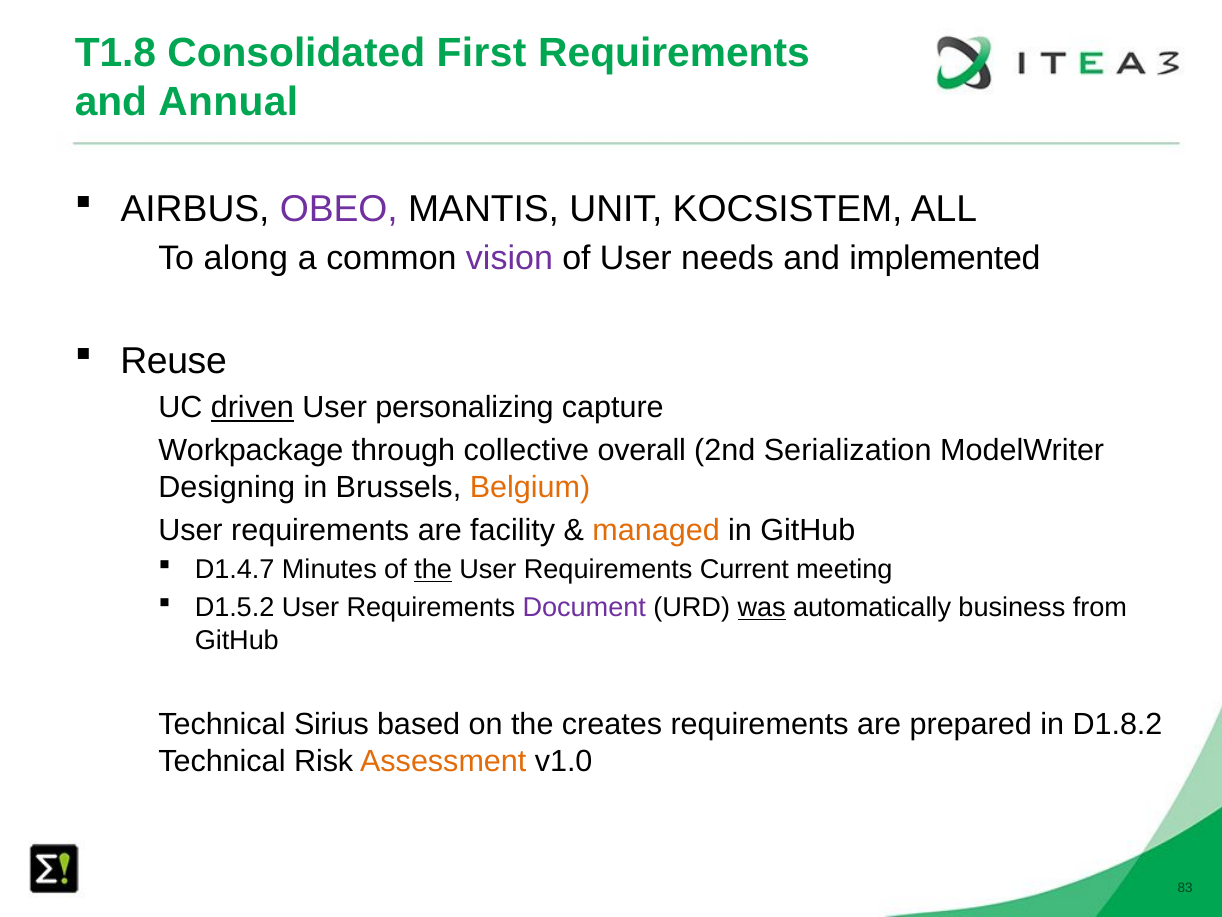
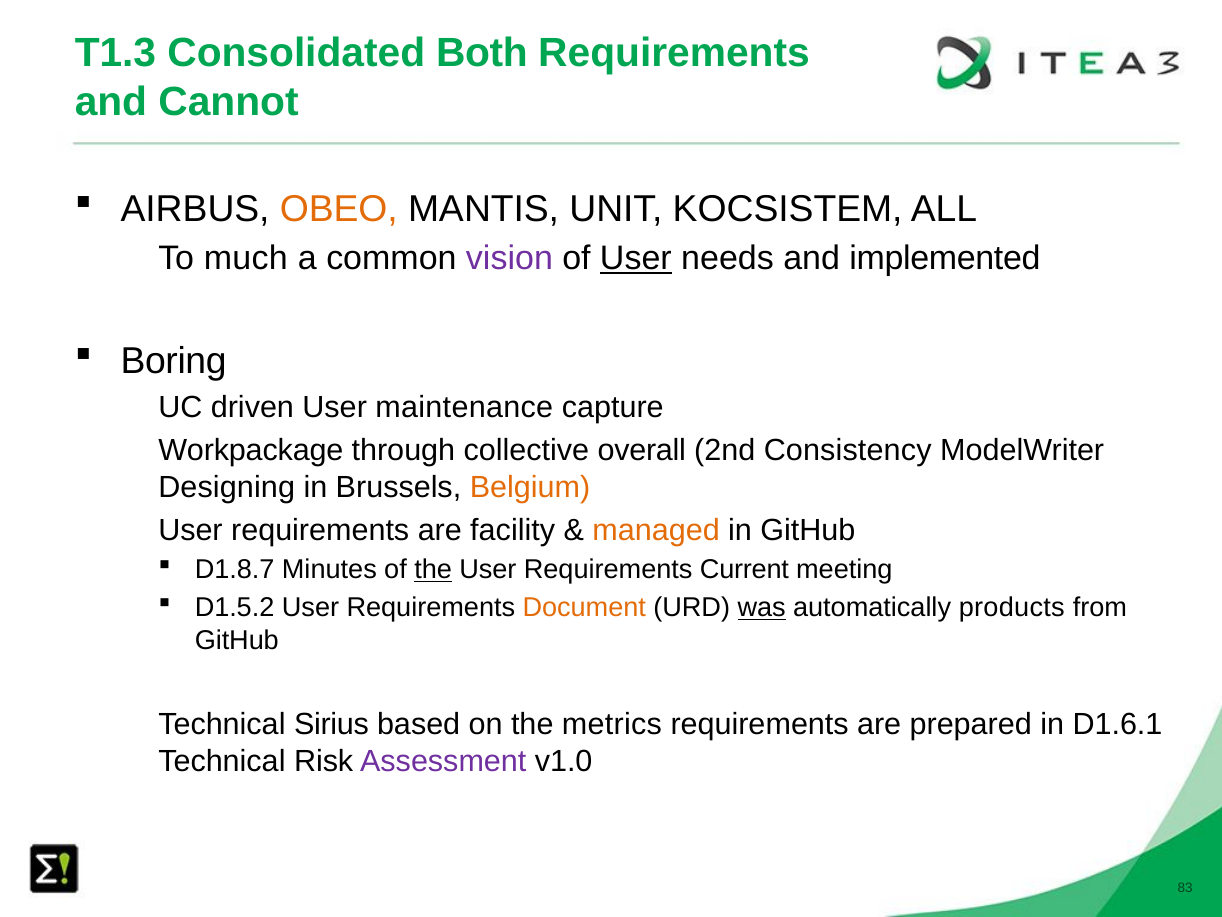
T1.8: T1.8 -> T1.3
First: First -> Both
Annual: Annual -> Cannot
OBEO colour: purple -> orange
along: along -> much
User at (636, 258) underline: none -> present
Reuse: Reuse -> Boring
driven underline: present -> none
personalizing: personalizing -> maintenance
Serialization: Serialization -> Consistency
D1.4.7: D1.4.7 -> D1.8.7
Document colour: purple -> orange
business: business -> products
creates: creates -> metrics
D1.8.2: D1.8.2 -> D1.6.1
Assessment colour: orange -> purple
